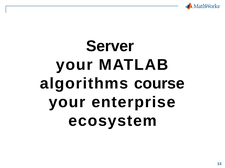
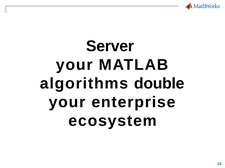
course: course -> double
